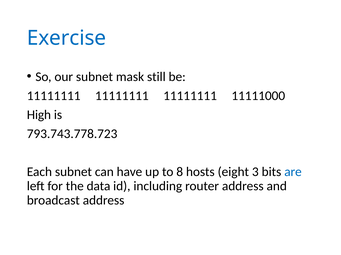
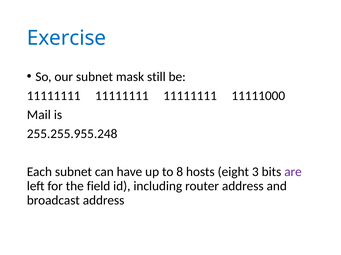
High: High -> Mail
793.743.778.723: 793.743.778.723 -> 255.255.955.248
are colour: blue -> purple
data: data -> field
